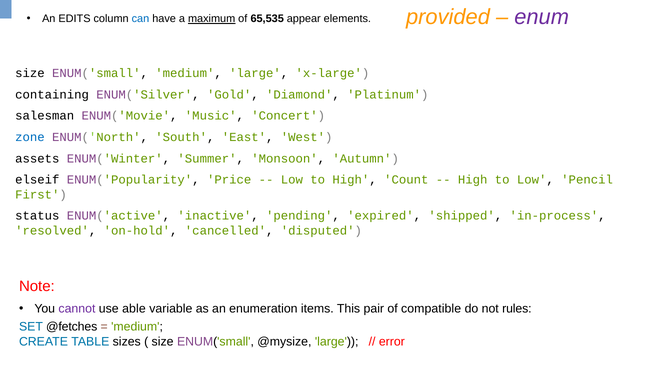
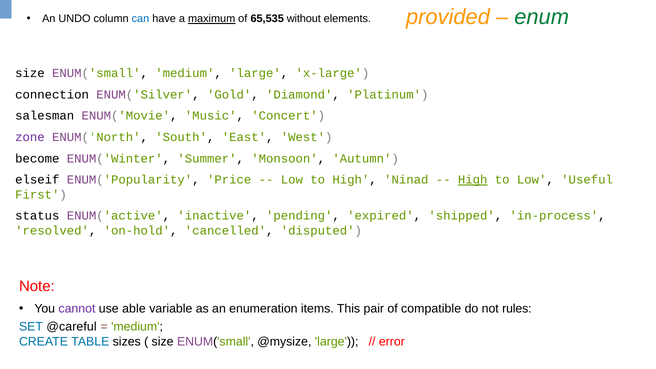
enum colour: purple -> green
EDITS: EDITS -> UNDO
appear: appear -> without
containing: containing -> connection
zone colour: blue -> purple
assets: assets -> become
Count: Count -> Ninad
High at (473, 180) underline: none -> present
Pencil: Pencil -> Useful
@fetches: @fetches -> @careful
